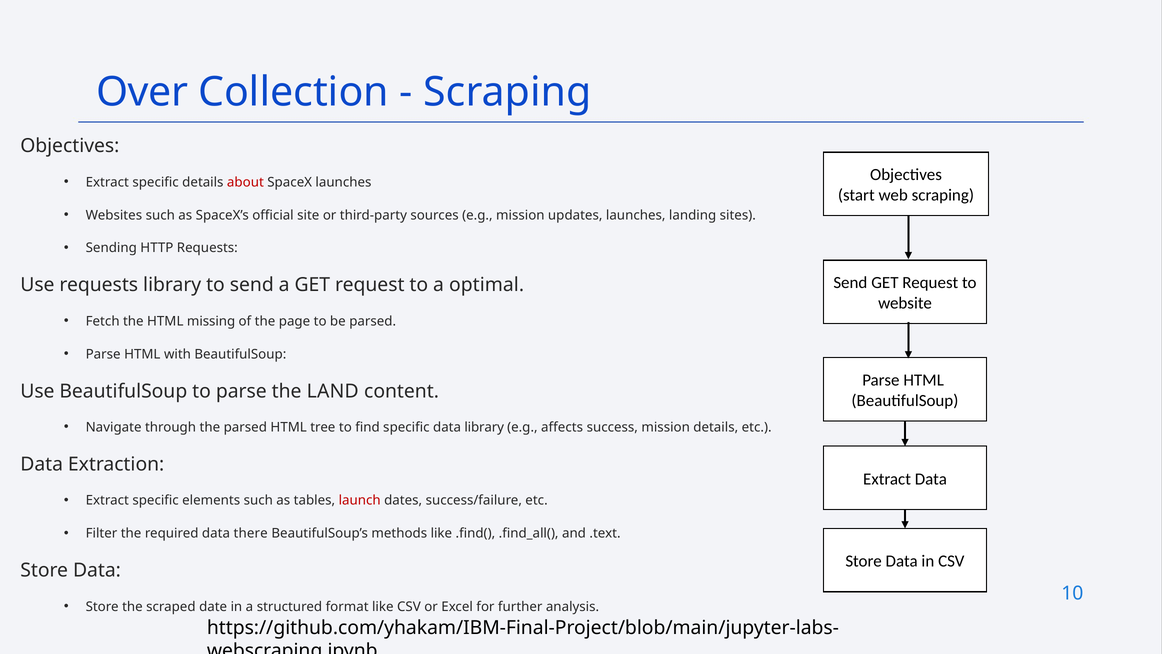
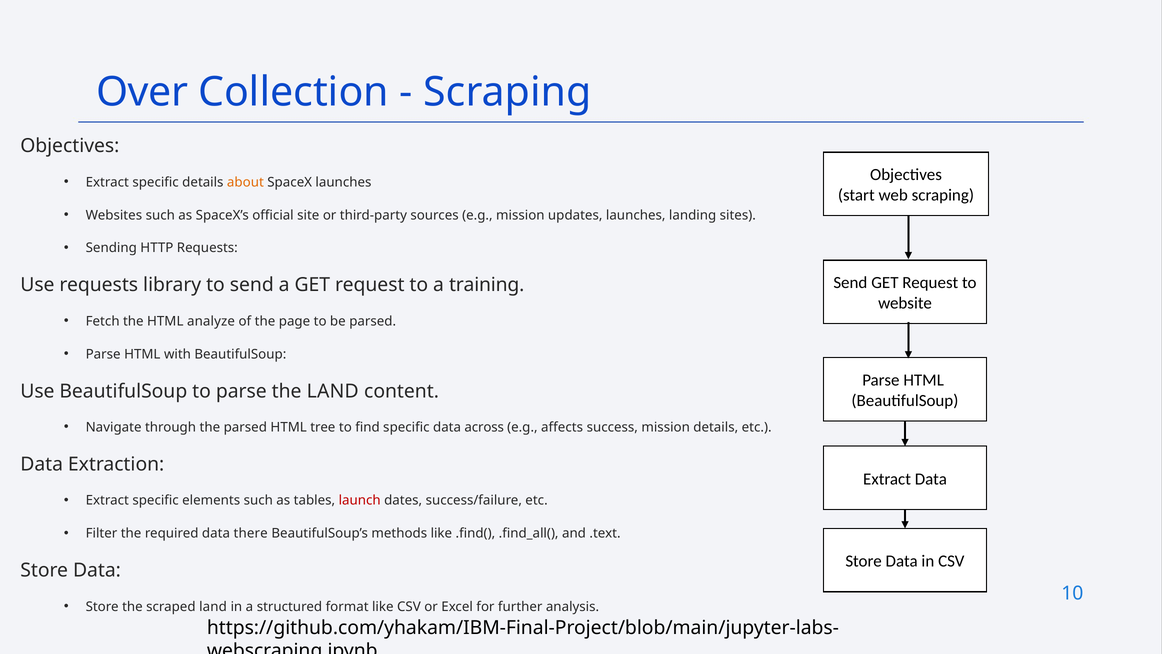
about colour: red -> orange
optimal: optimal -> training
missing: missing -> analyze
data library: library -> across
scraped date: date -> land
